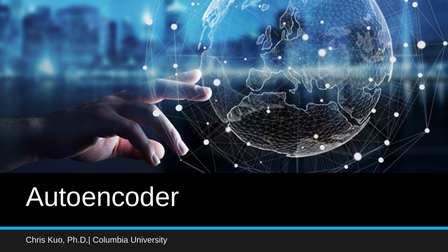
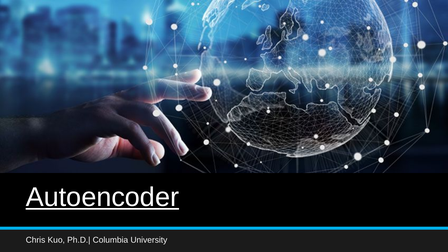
Autoencoder underline: none -> present
